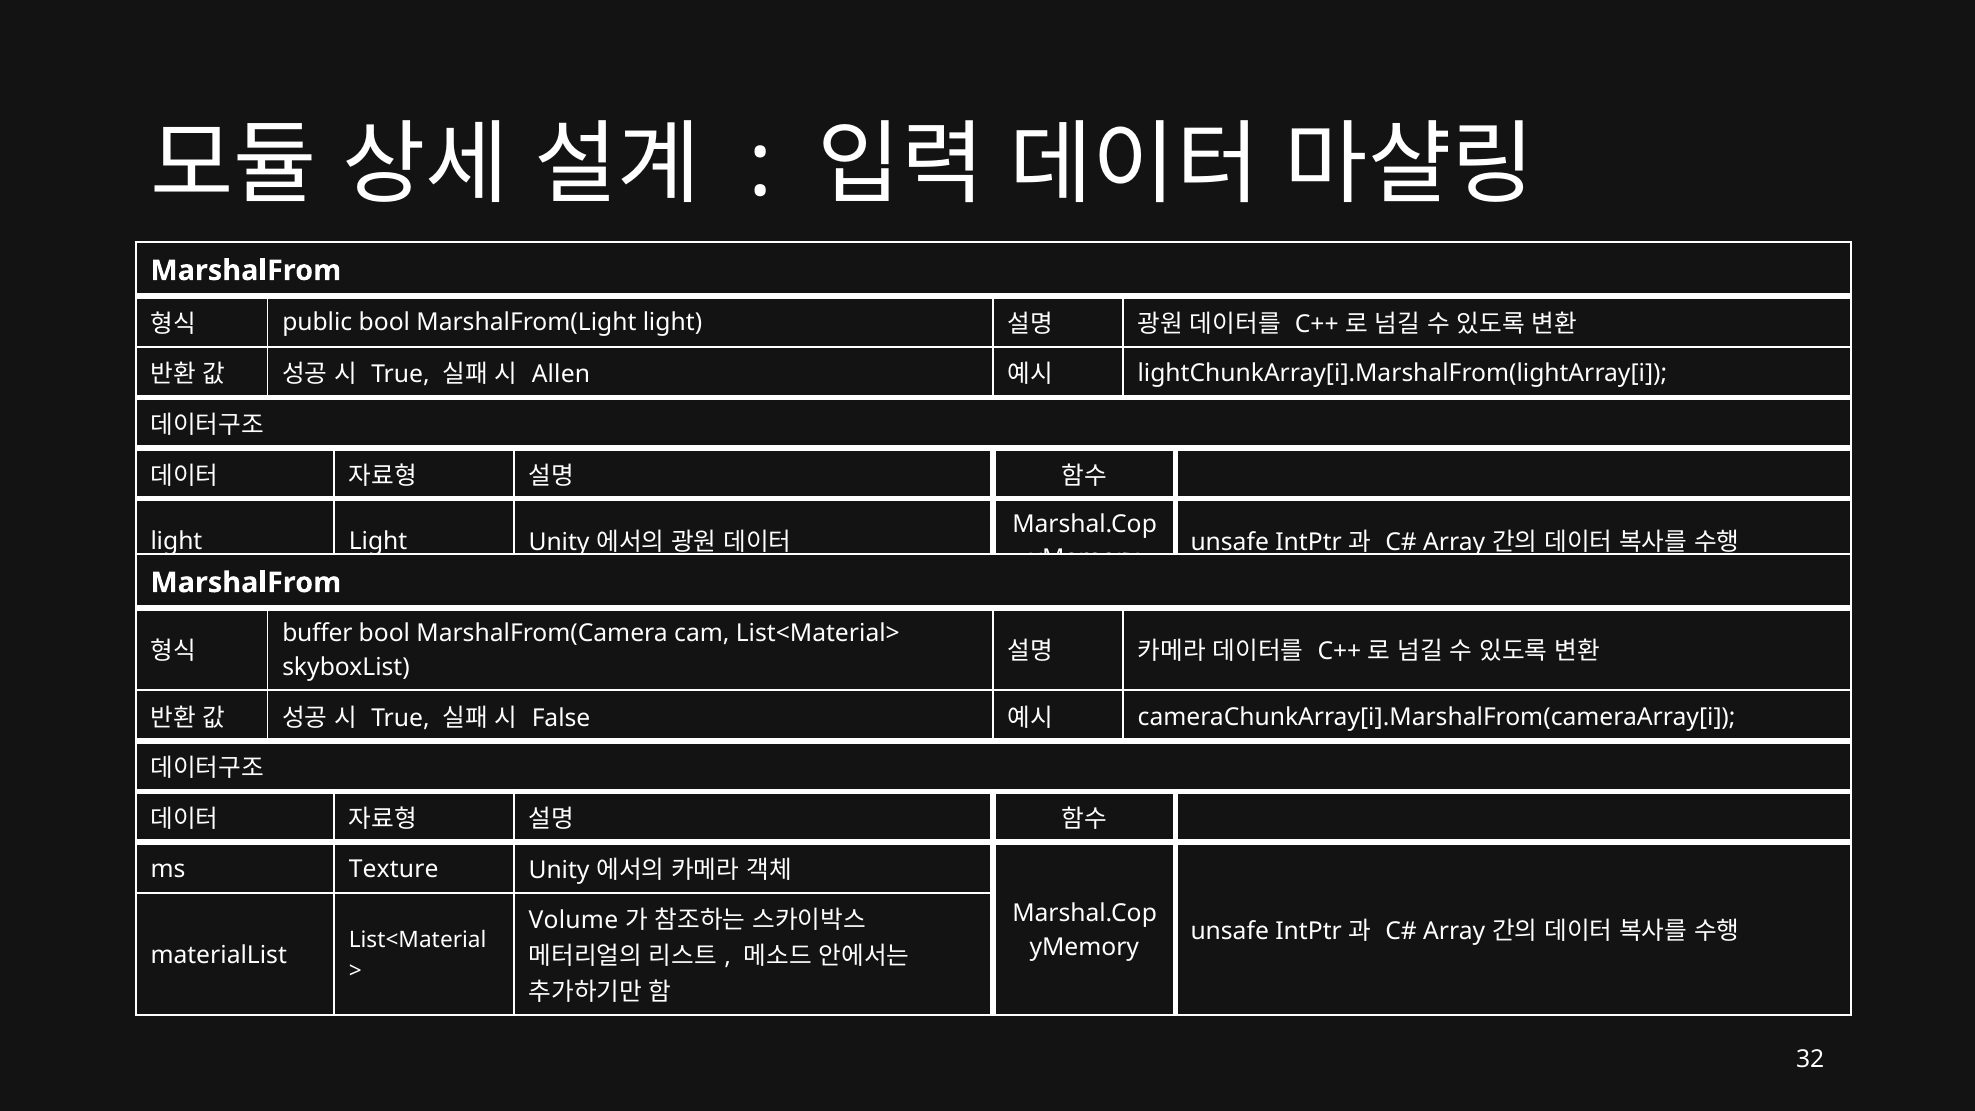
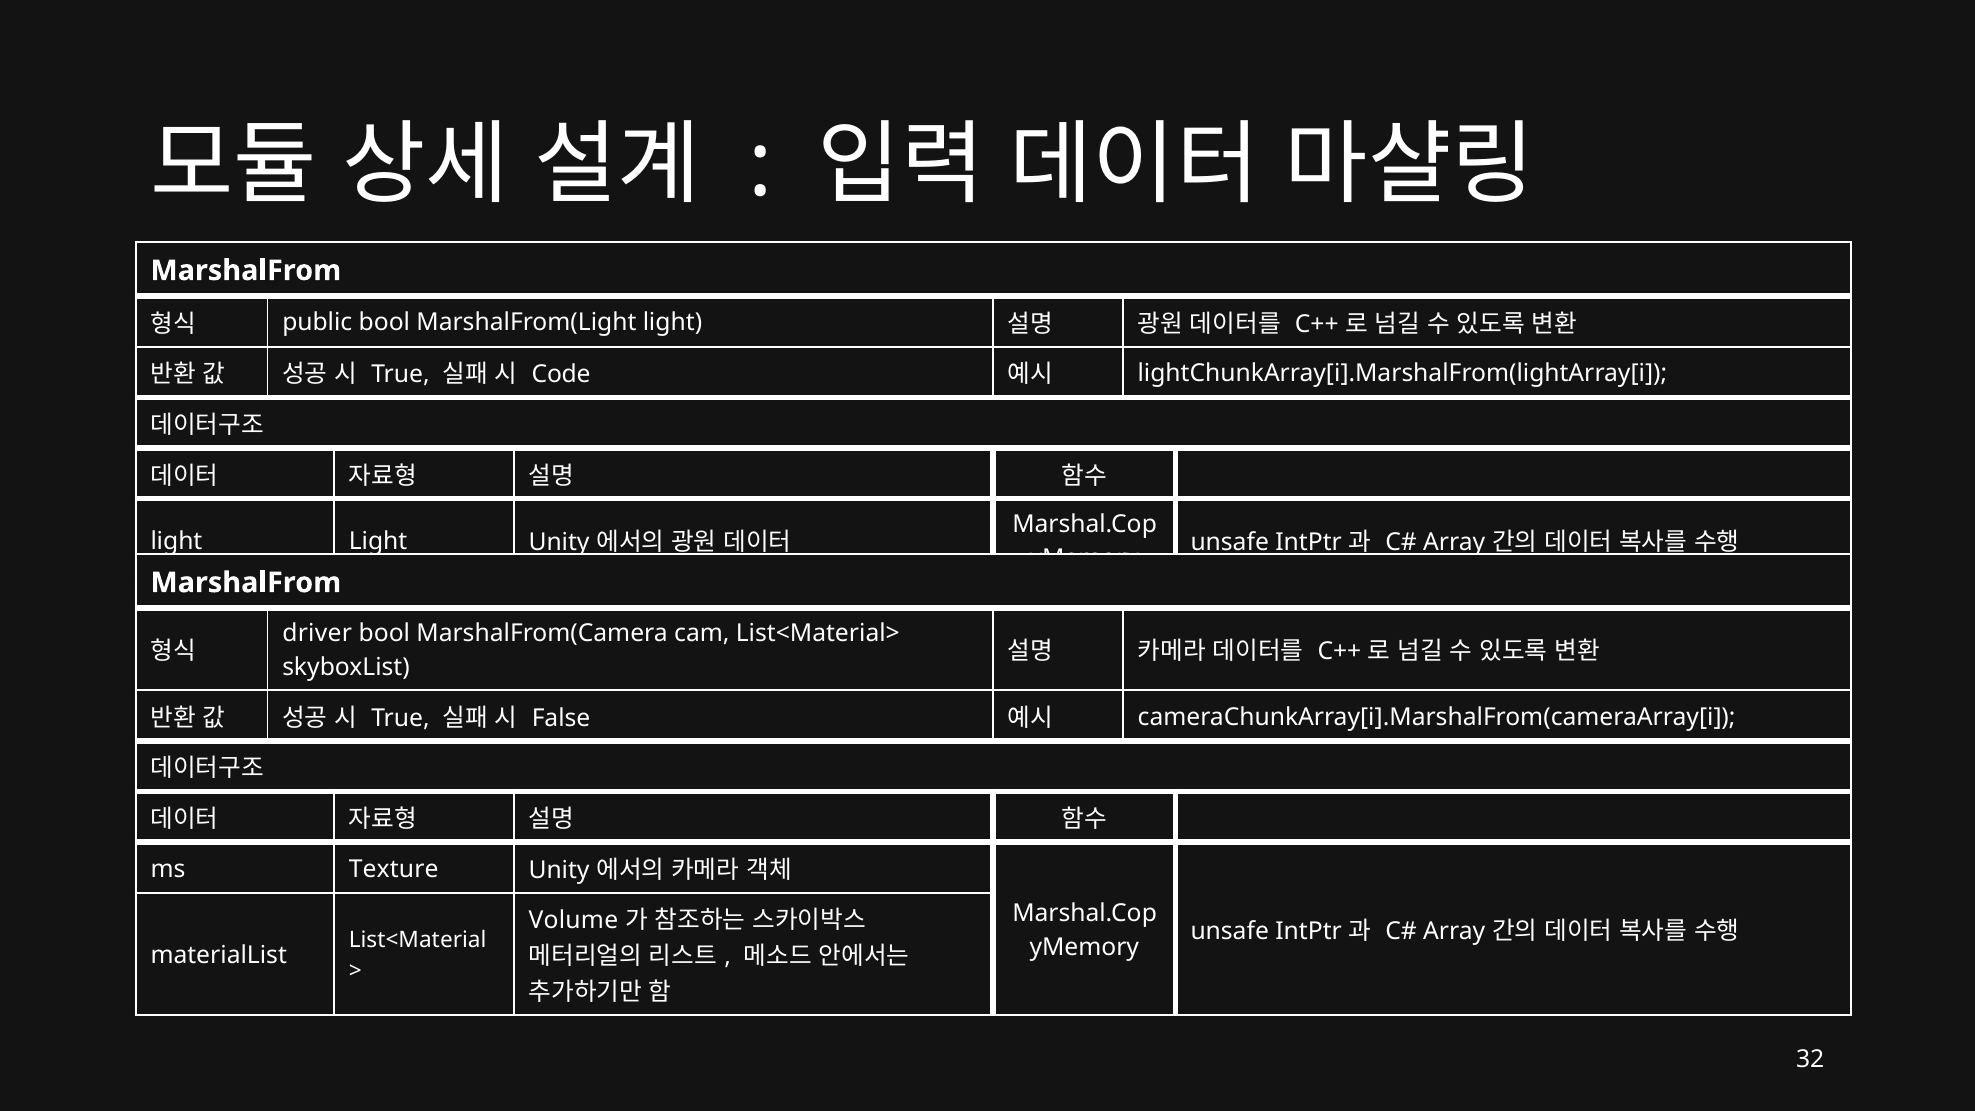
Allen: Allen -> Code
buffer: buffer -> driver
